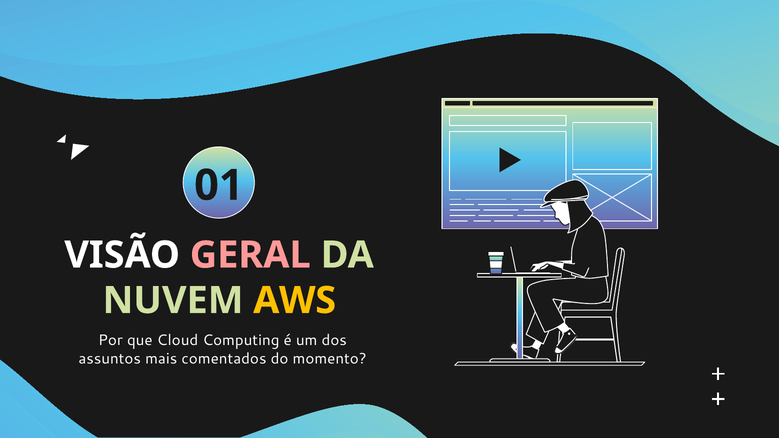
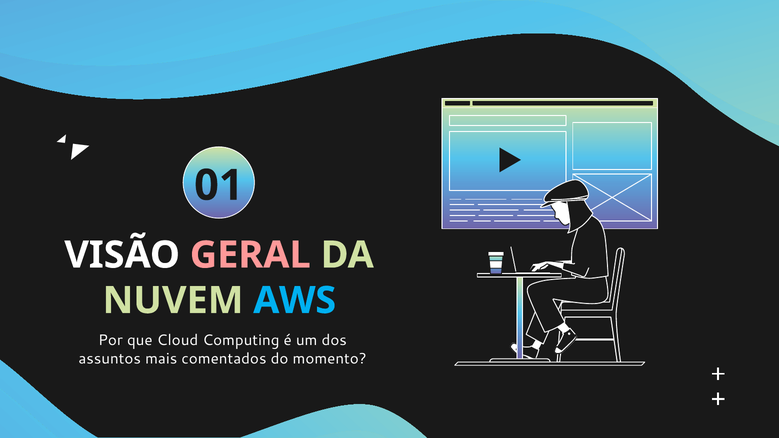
AWS colour: yellow -> light blue
